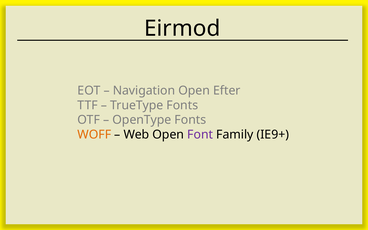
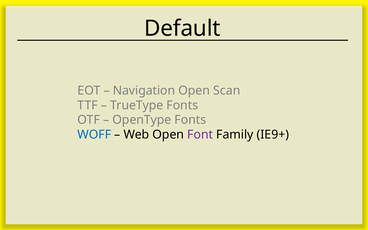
Eirmod: Eirmod -> Default
Efter: Efter -> Scan
WOFF colour: orange -> blue
